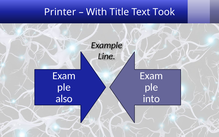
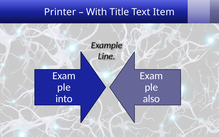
Took: Took -> Item
also: also -> into
into: into -> also
